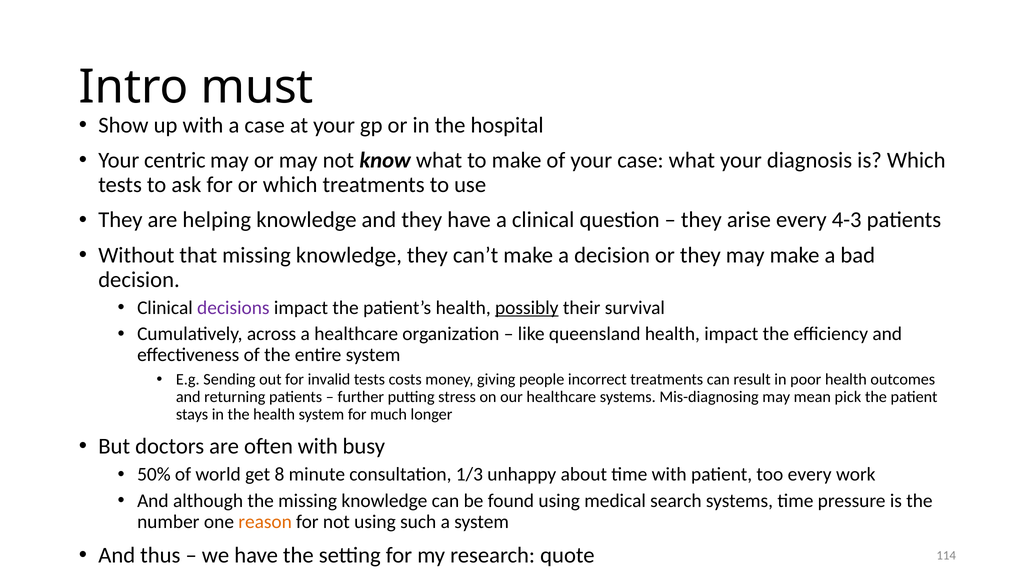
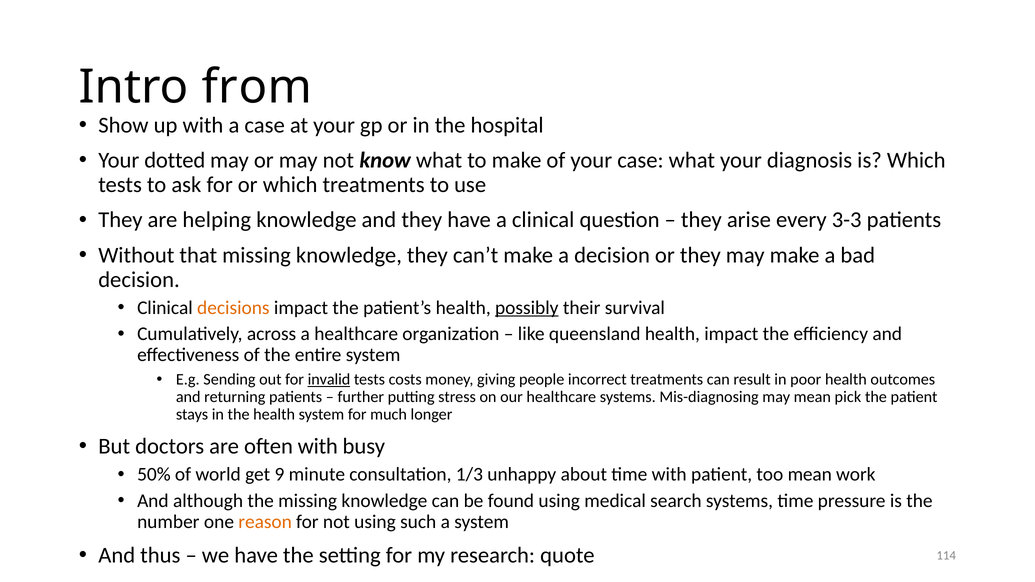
must: must -> from
centric: centric -> dotted
4-3: 4-3 -> 3-3
decisions colour: purple -> orange
invalid underline: none -> present
8: 8 -> 9
too every: every -> mean
